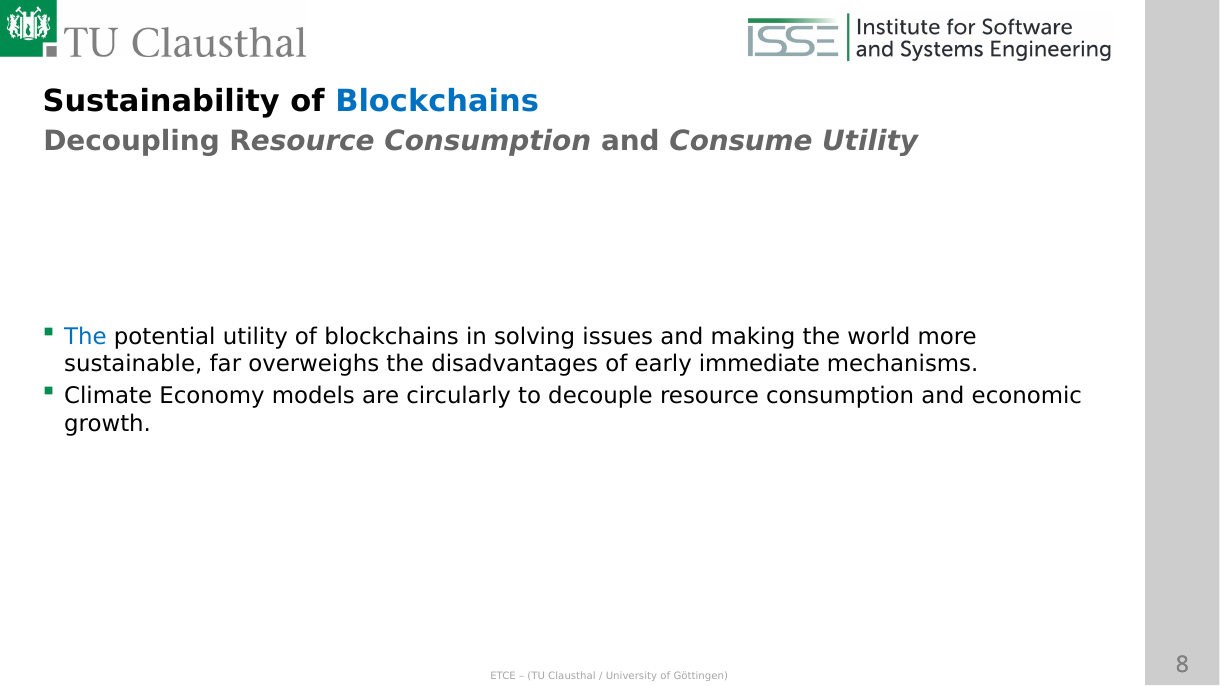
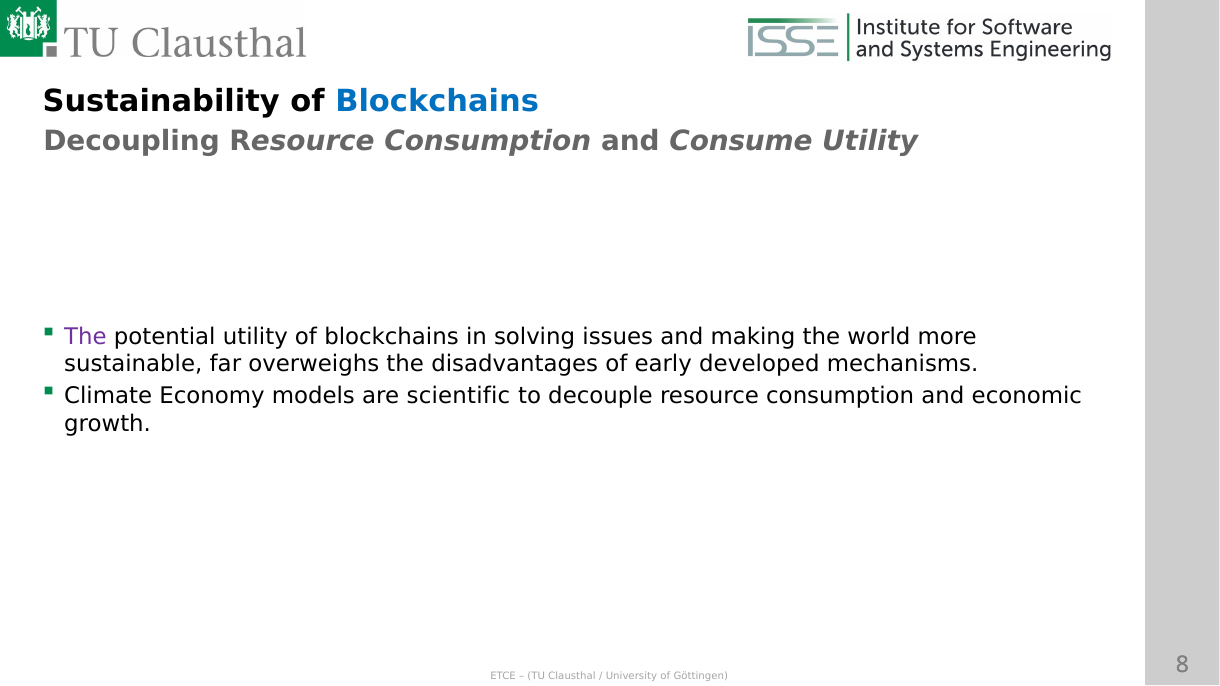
The at (85, 337) colour: blue -> purple
immediate: immediate -> developed
circularly: circularly -> scientific
